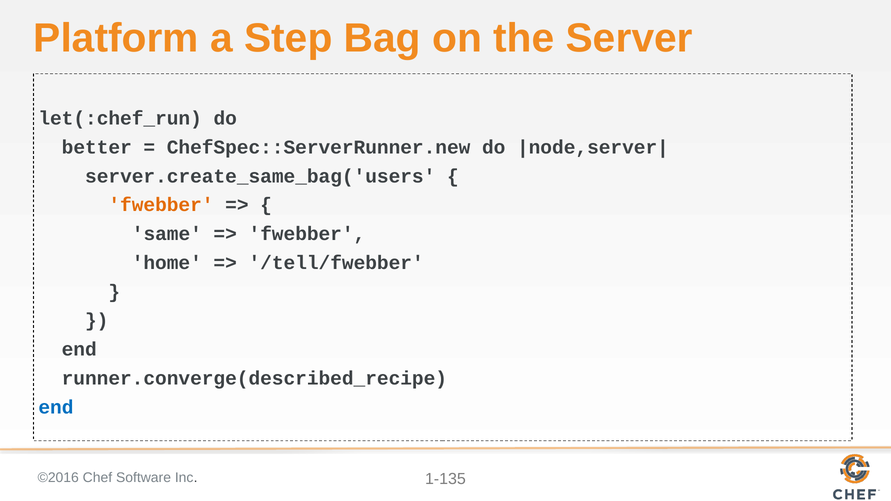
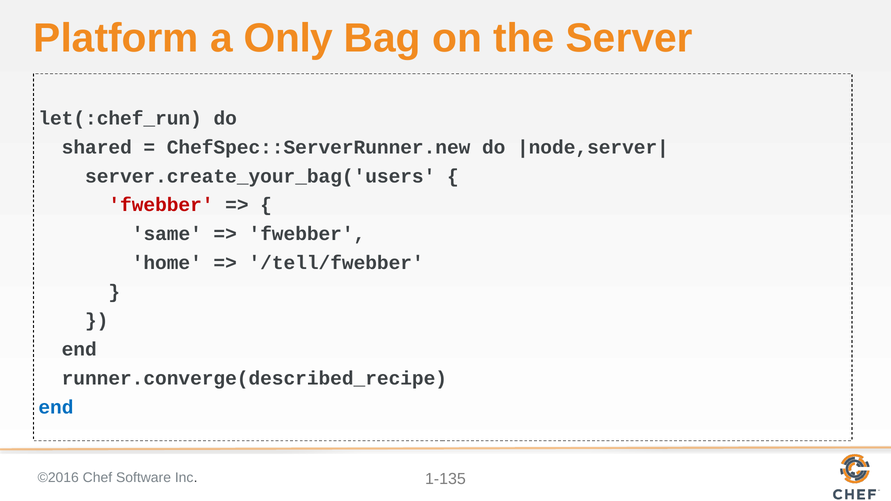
Step: Step -> Only
better: better -> shared
server.create_same_bag('users: server.create_same_bag('users -> server.create_your_bag('users
fwebber at (161, 205) colour: orange -> red
